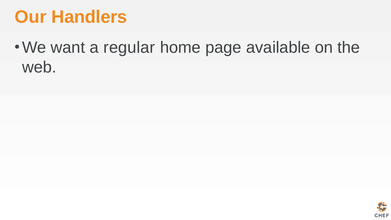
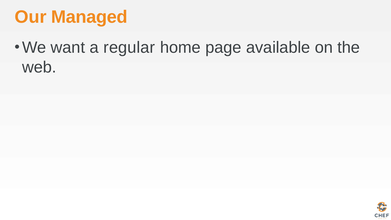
Handlers: Handlers -> Managed
